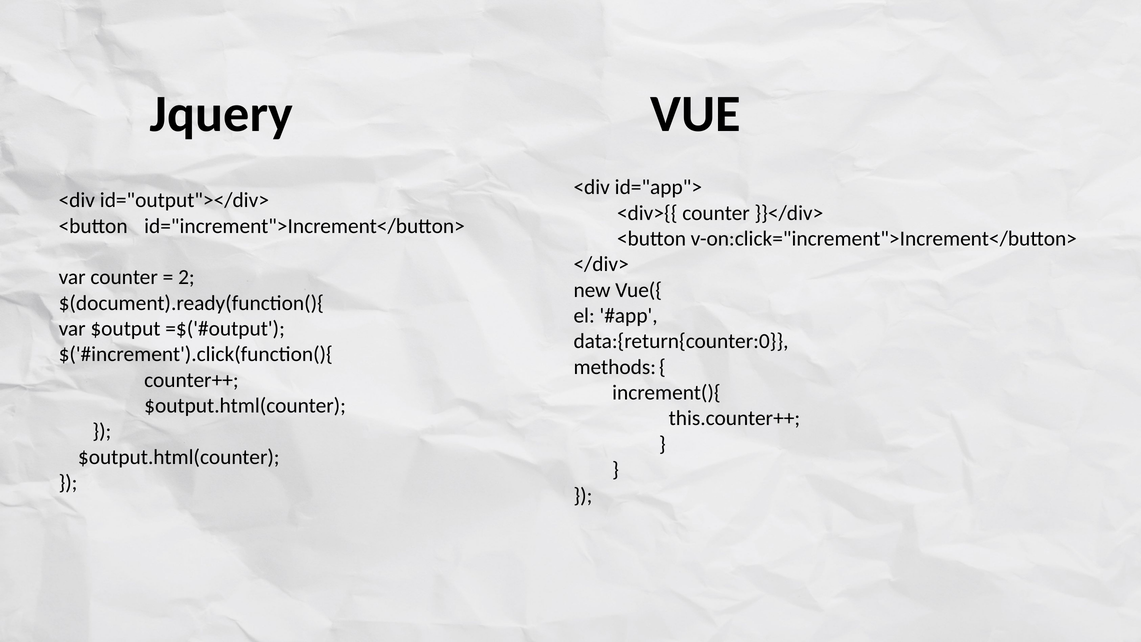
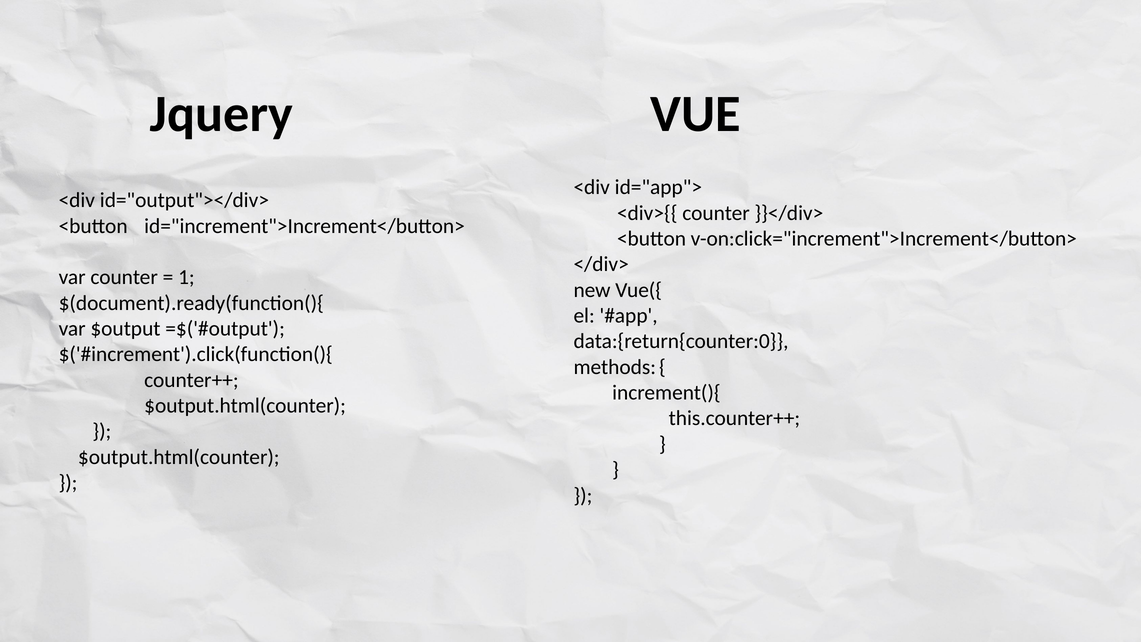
2: 2 -> 1
